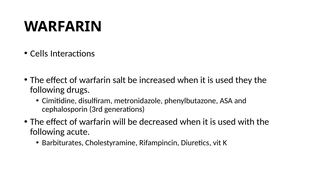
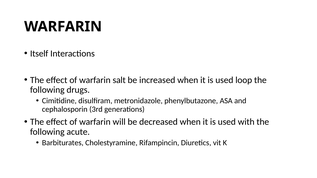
Cells: Cells -> Itself
they: they -> loop
